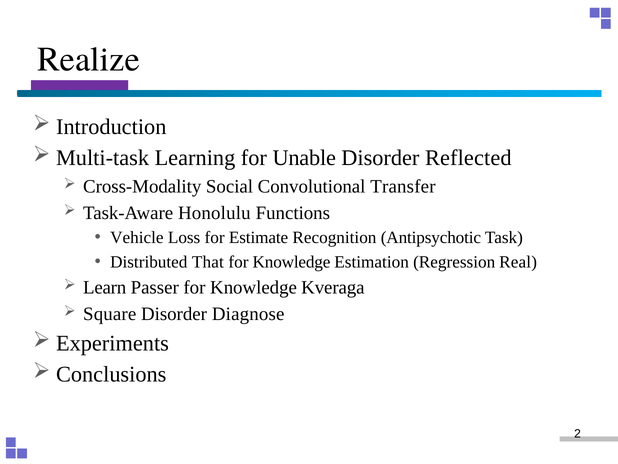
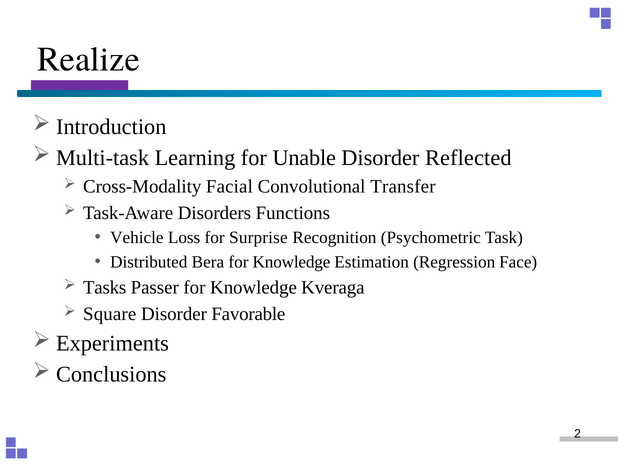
Social: Social -> Facial
Honolulu: Honolulu -> Disorders
Estimate: Estimate -> Surprise
Antipsychotic: Antipsychotic -> Psychometric
That: That -> Bera
Real: Real -> Face
Learn: Learn -> Tasks
Diagnose: Diagnose -> Favorable
